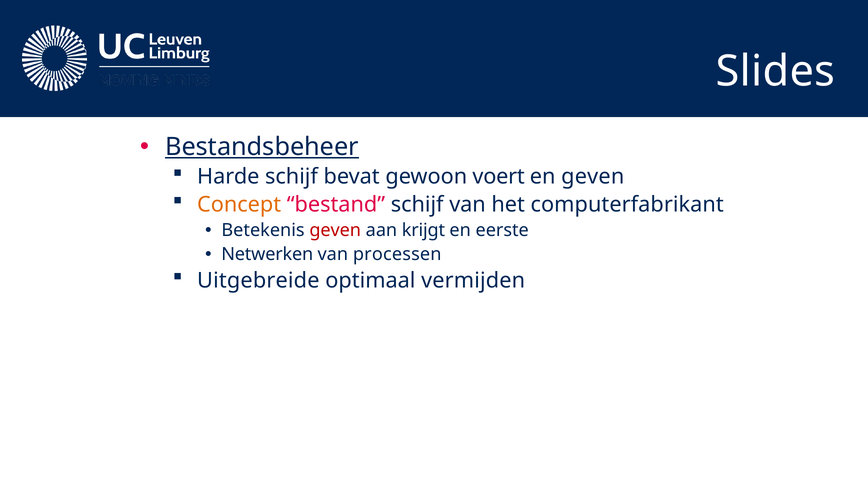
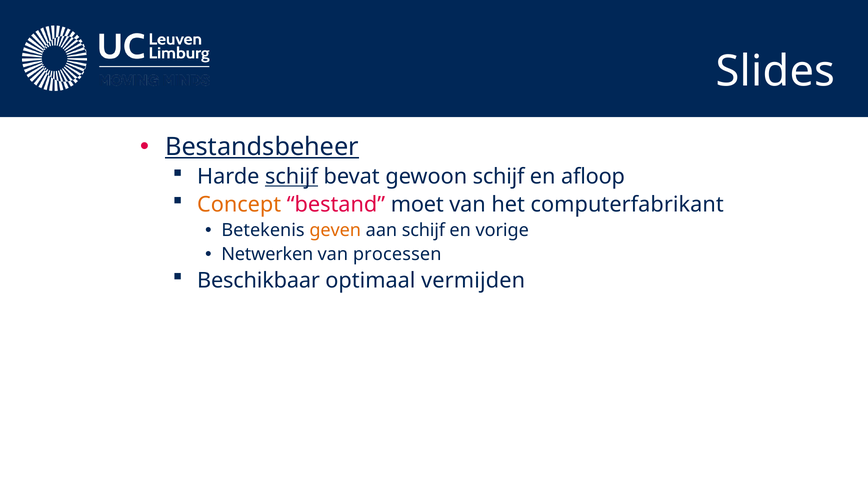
schijf at (291, 177) underline: none -> present
gewoon voert: voert -> schijf
en geven: geven -> afloop
bestand schijf: schijf -> moet
geven at (335, 231) colour: red -> orange
aan krijgt: krijgt -> schijf
eerste: eerste -> vorige
Uitgebreide: Uitgebreide -> Beschikbaar
